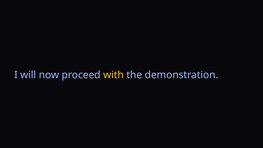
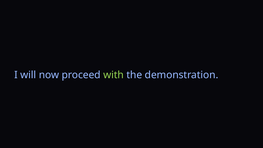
with colour: yellow -> light green
